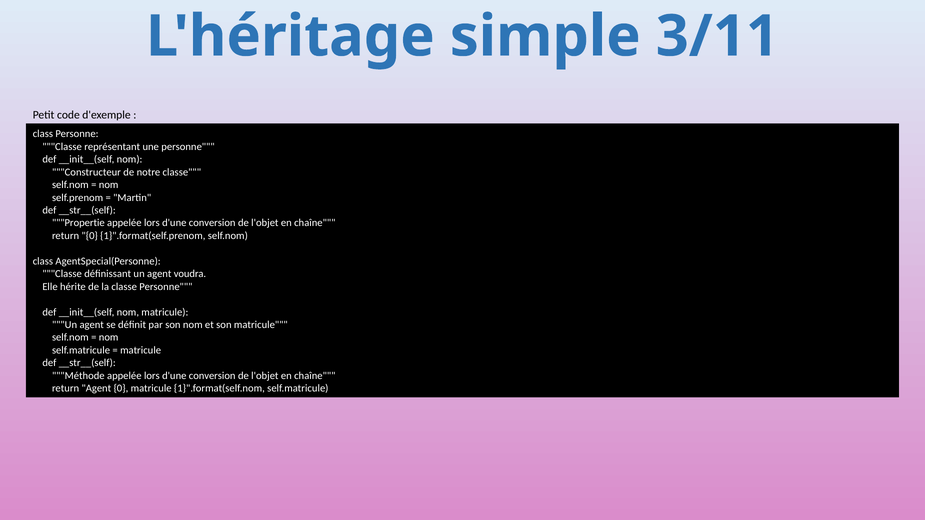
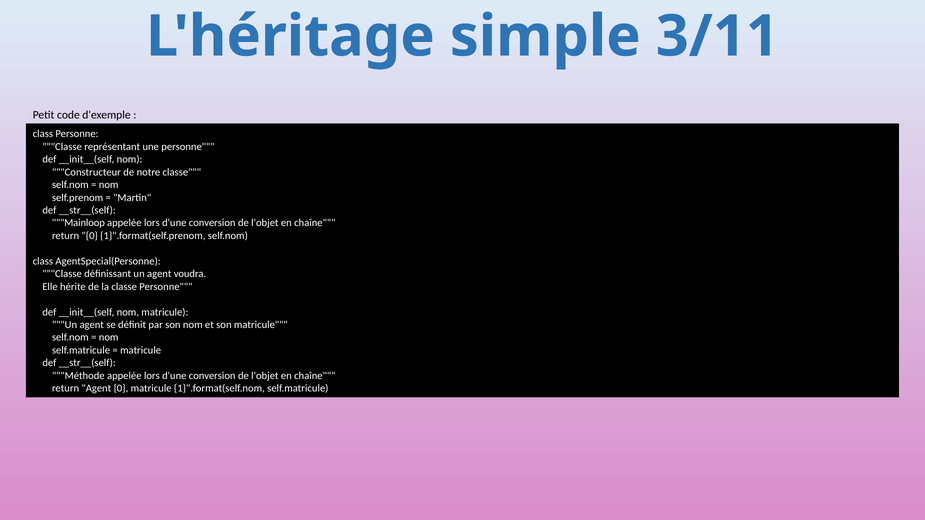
Propertie: Propertie -> Mainloop
